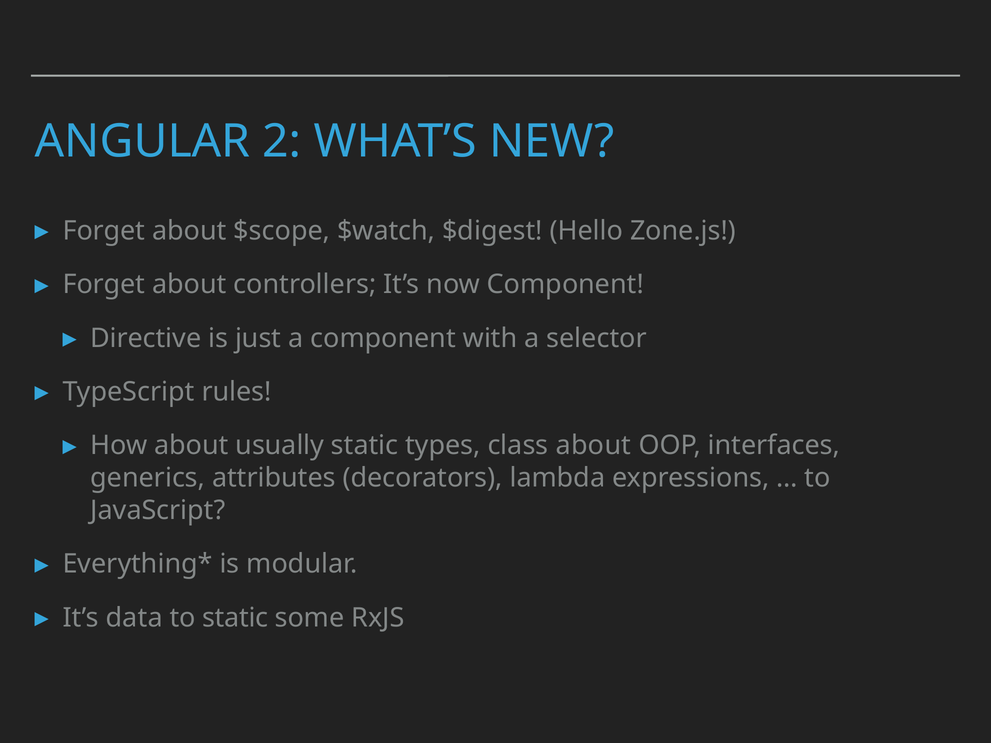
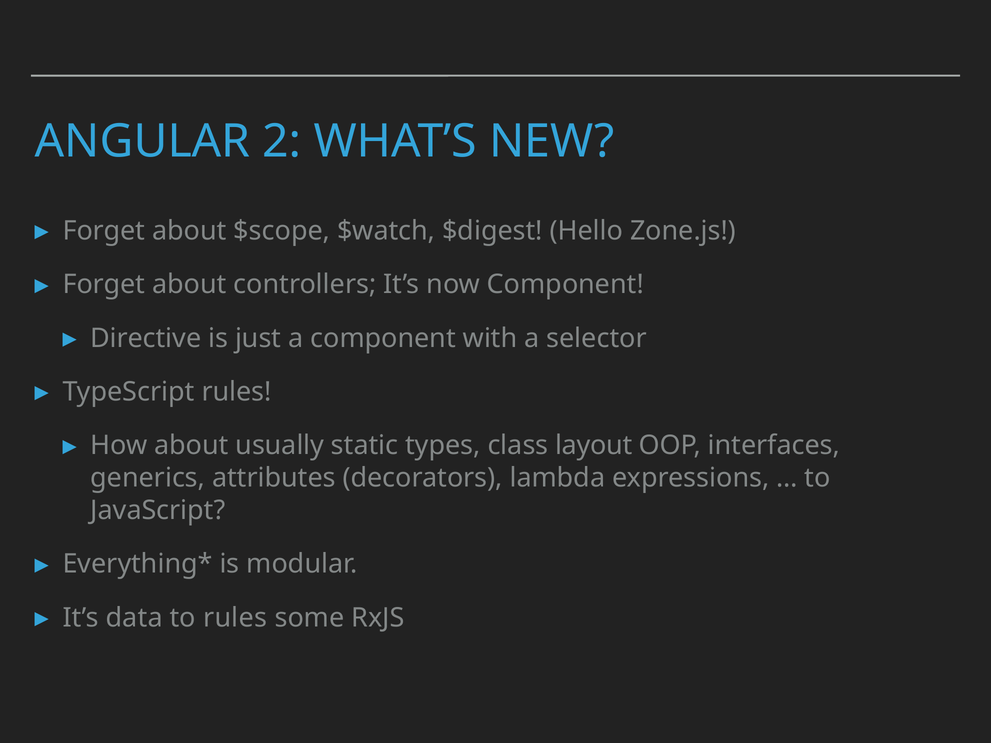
class about: about -> layout
to static: static -> rules
